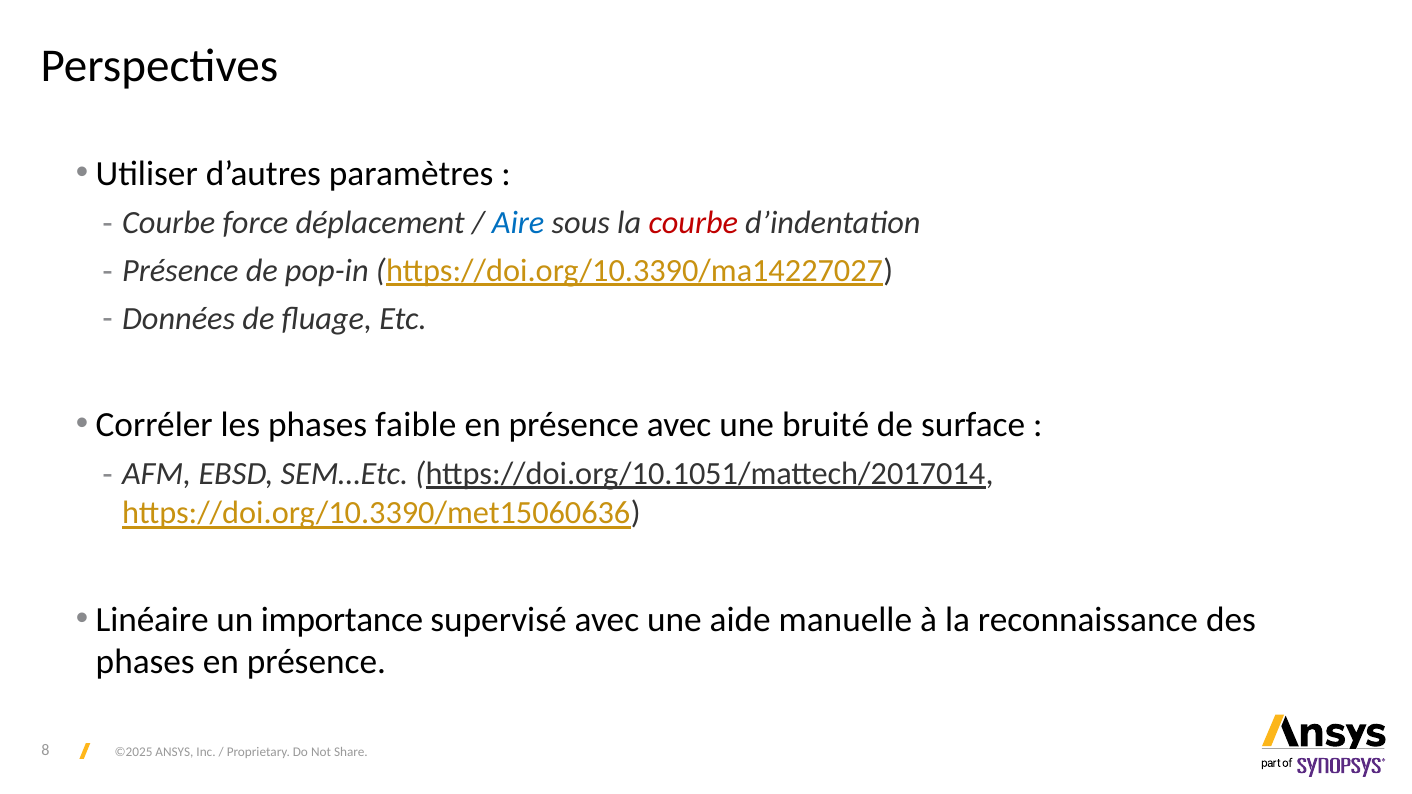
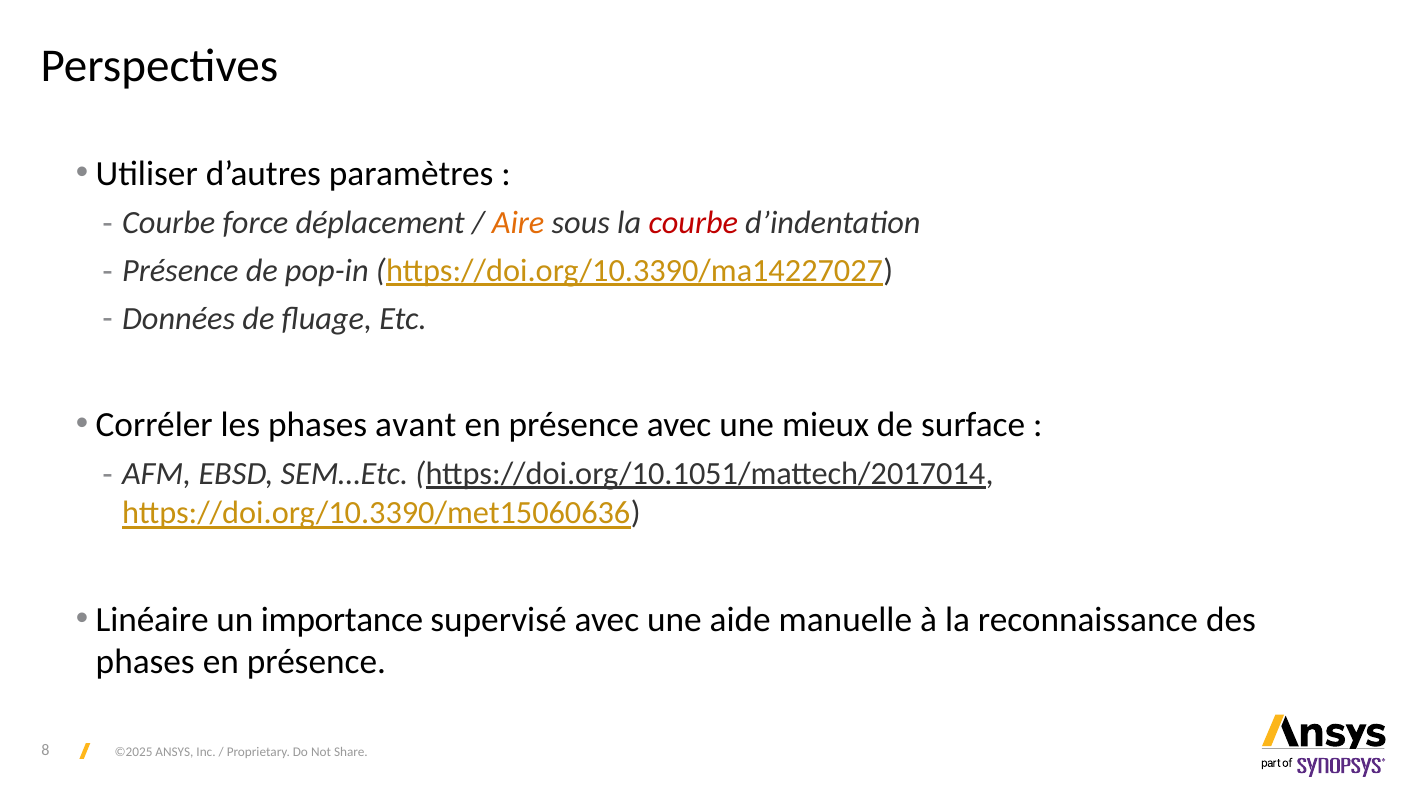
Aire colour: blue -> orange
faible: faible -> avant
bruité: bruité -> mieux
